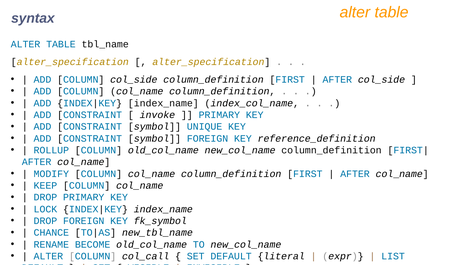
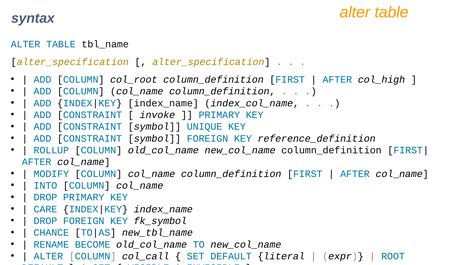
COLUMN col_side: col_side -> col_root
AFTER col_side: col_side -> col_high
KEEP: KEEP -> INTO
LOCK: LOCK -> CARE
LIST: LIST -> ROOT
